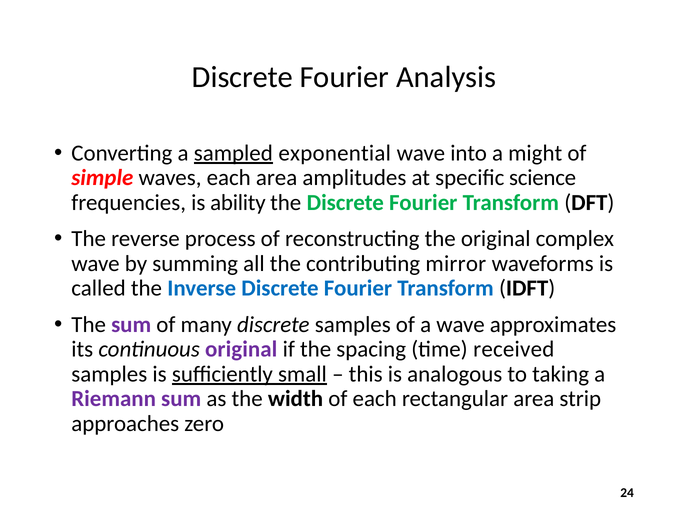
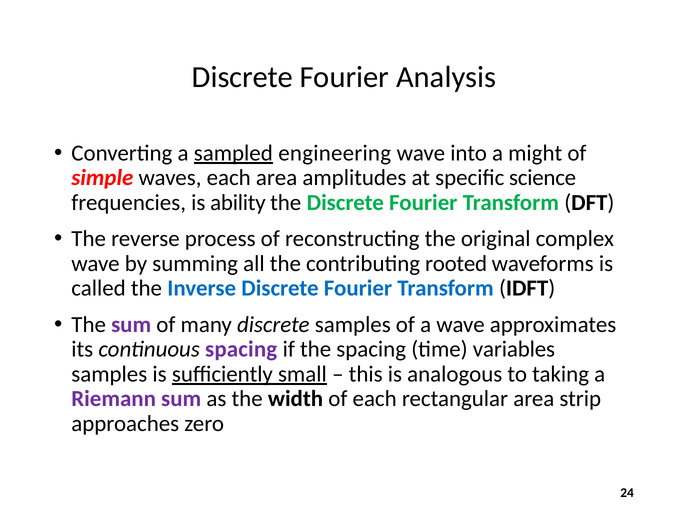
exponential: exponential -> engineering
mirror: mirror -> rooted
continuous original: original -> spacing
received: received -> variables
